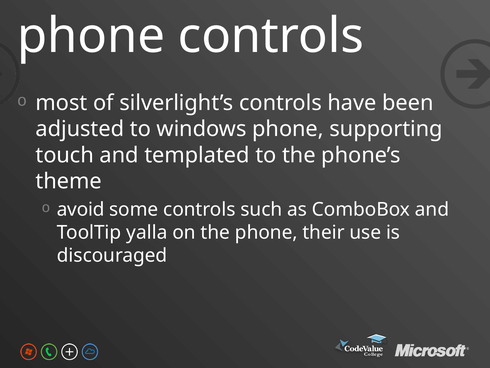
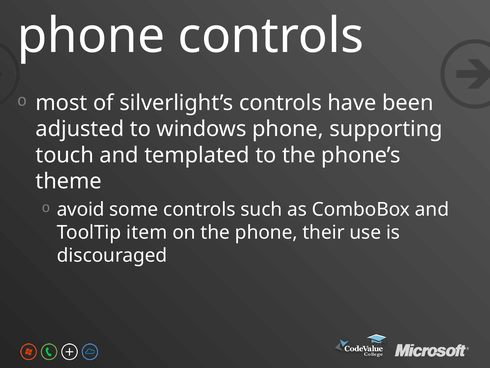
yalla: yalla -> item
